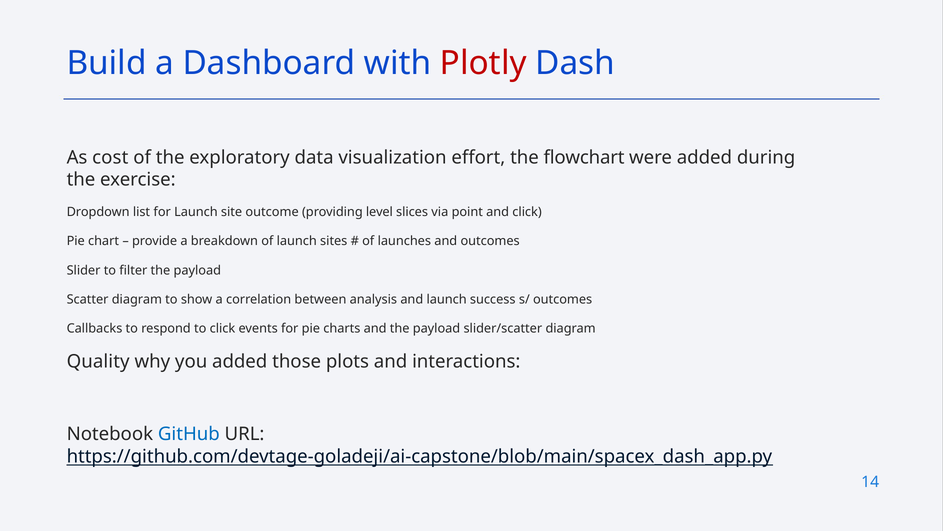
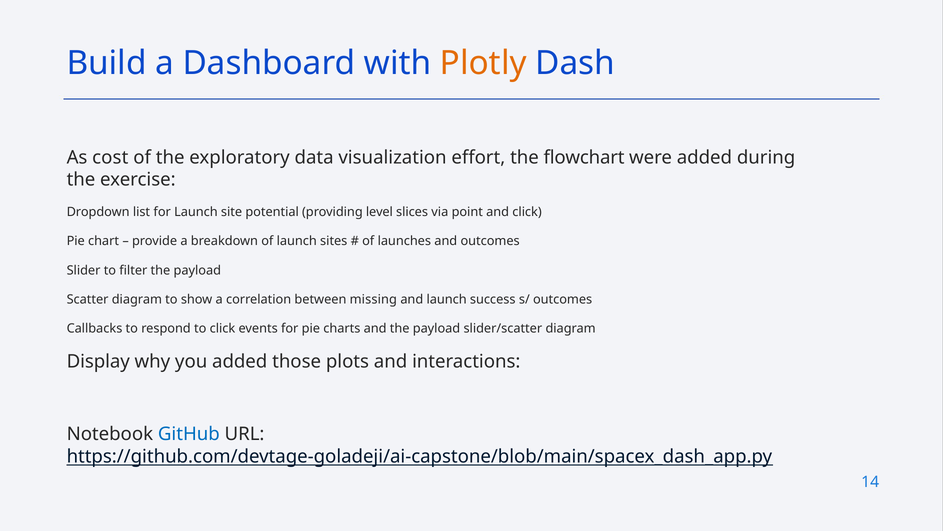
Plotly colour: red -> orange
outcome: outcome -> potential
analysis: analysis -> missing
Quality: Quality -> Display
